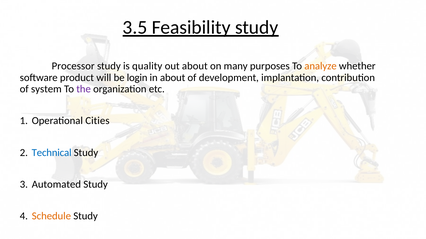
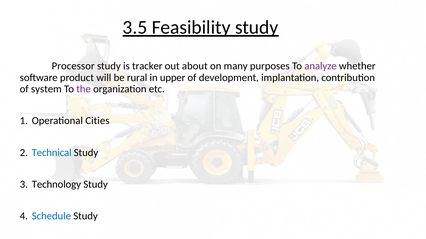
quality: quality -> tracker
analyze colour: orange -> purple
login: login -> rural
in about: about -> upper
Automated: Automated -> Technology
Schedule colour: orange -> blue
